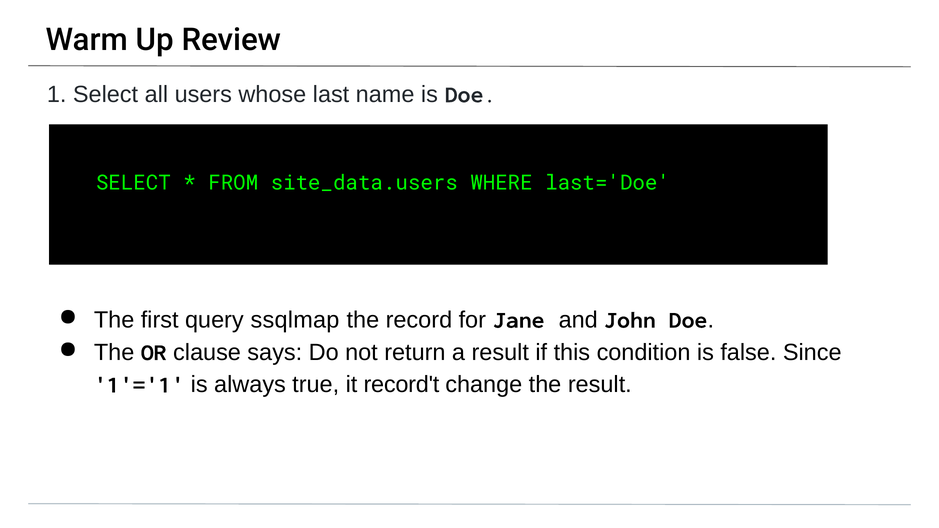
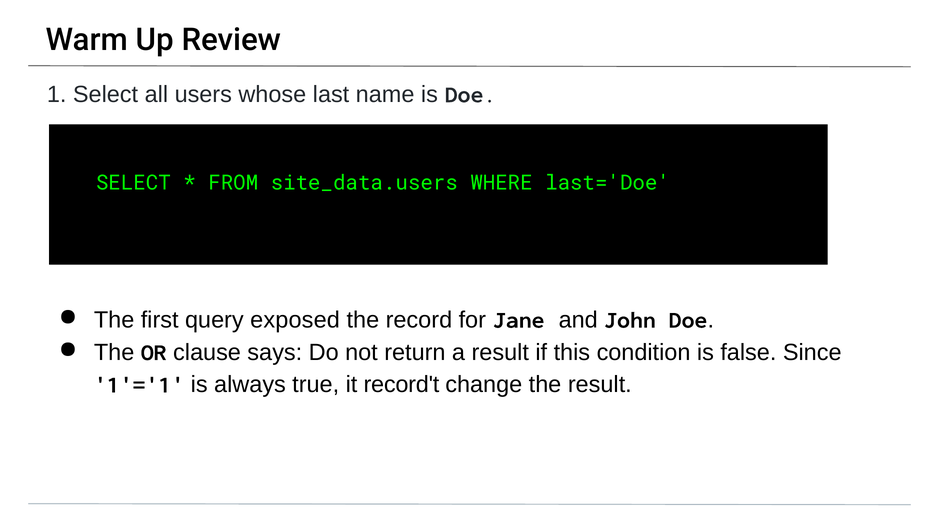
ssqlmap: ssqlmap -> exposed
